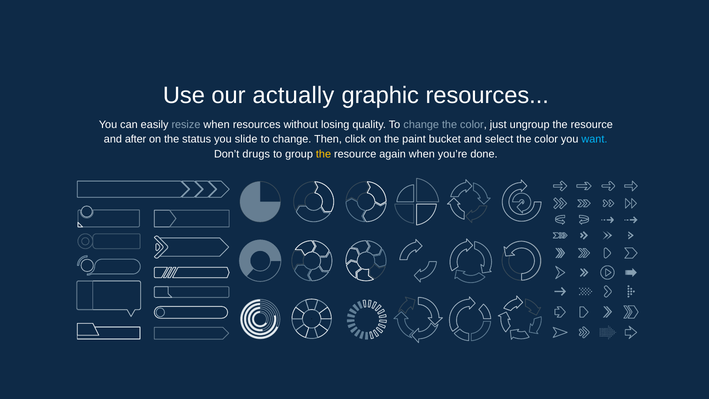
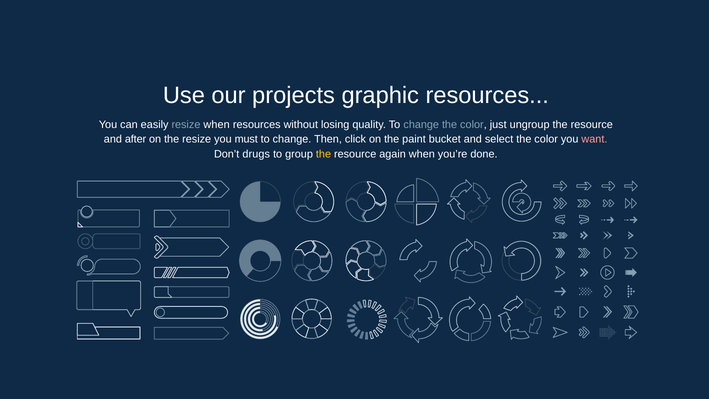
actually: actually -> projects
the status: status -> resize
slide: slide -> must
want colour: light blue -> pink
